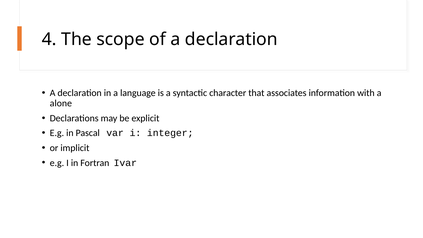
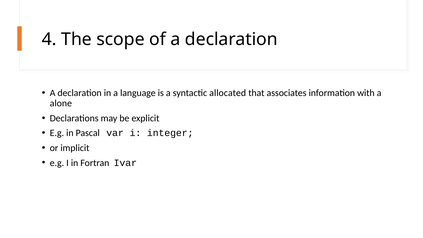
character: character -> allocated
